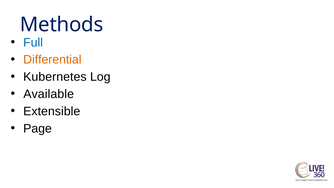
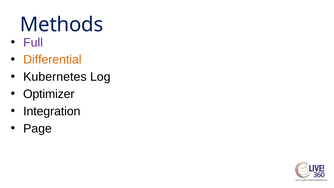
Full colour: blue -> purple
Available: Available -> Optimizer
Extensible: Extensible -> Integration
